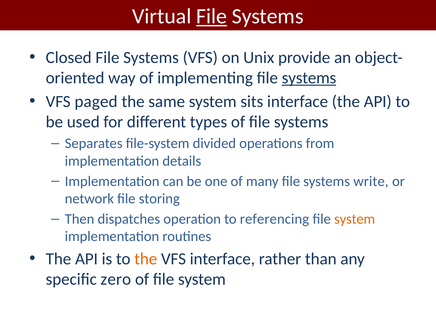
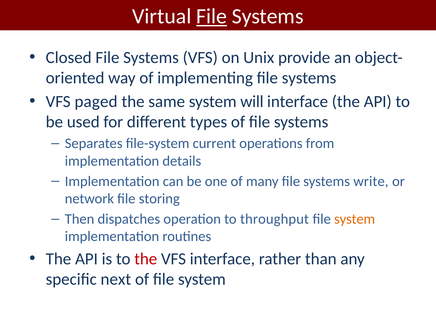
systems at (309, 78) underline: present -> none
sits: sits -> will
divided: divided -> current
referencing: referencing -> throughput
the at (146, 259) colour: orange -> red
zero: zero -> next
